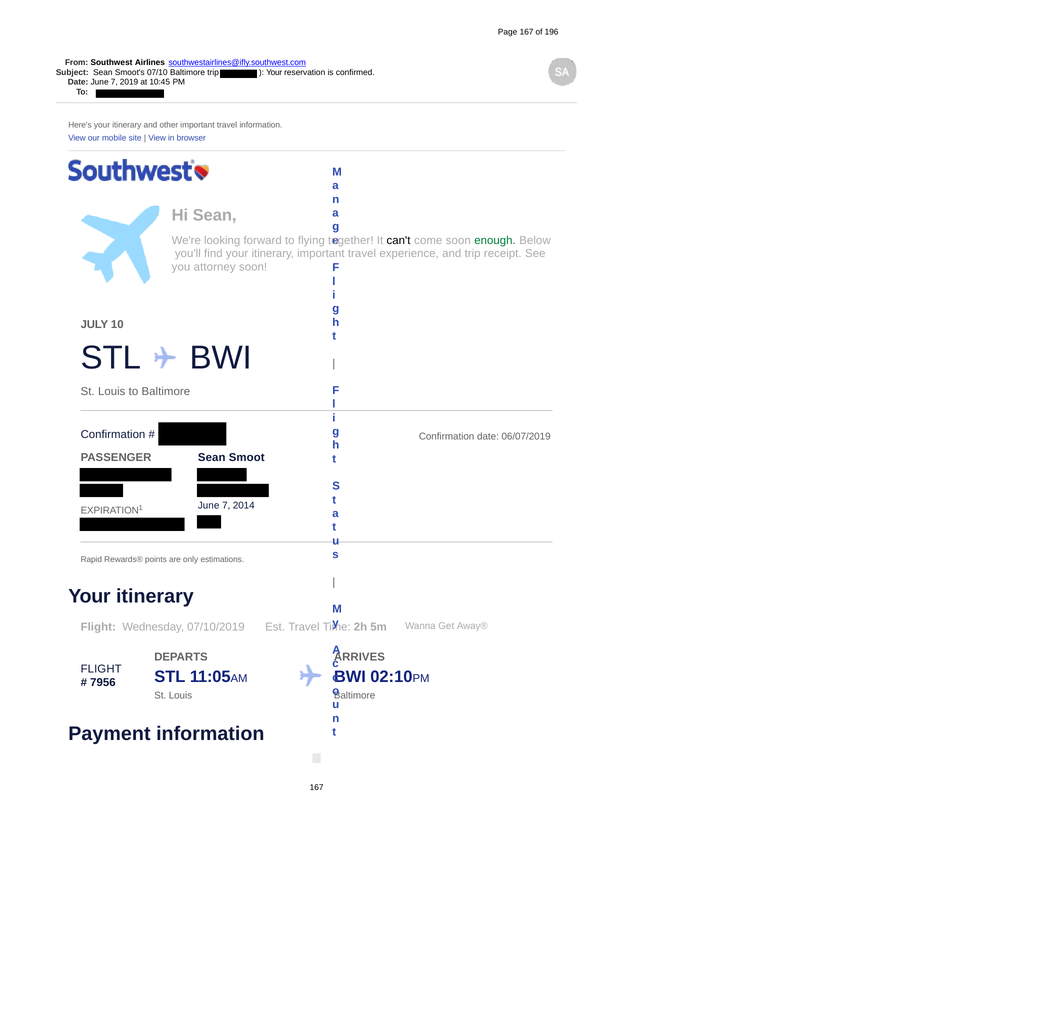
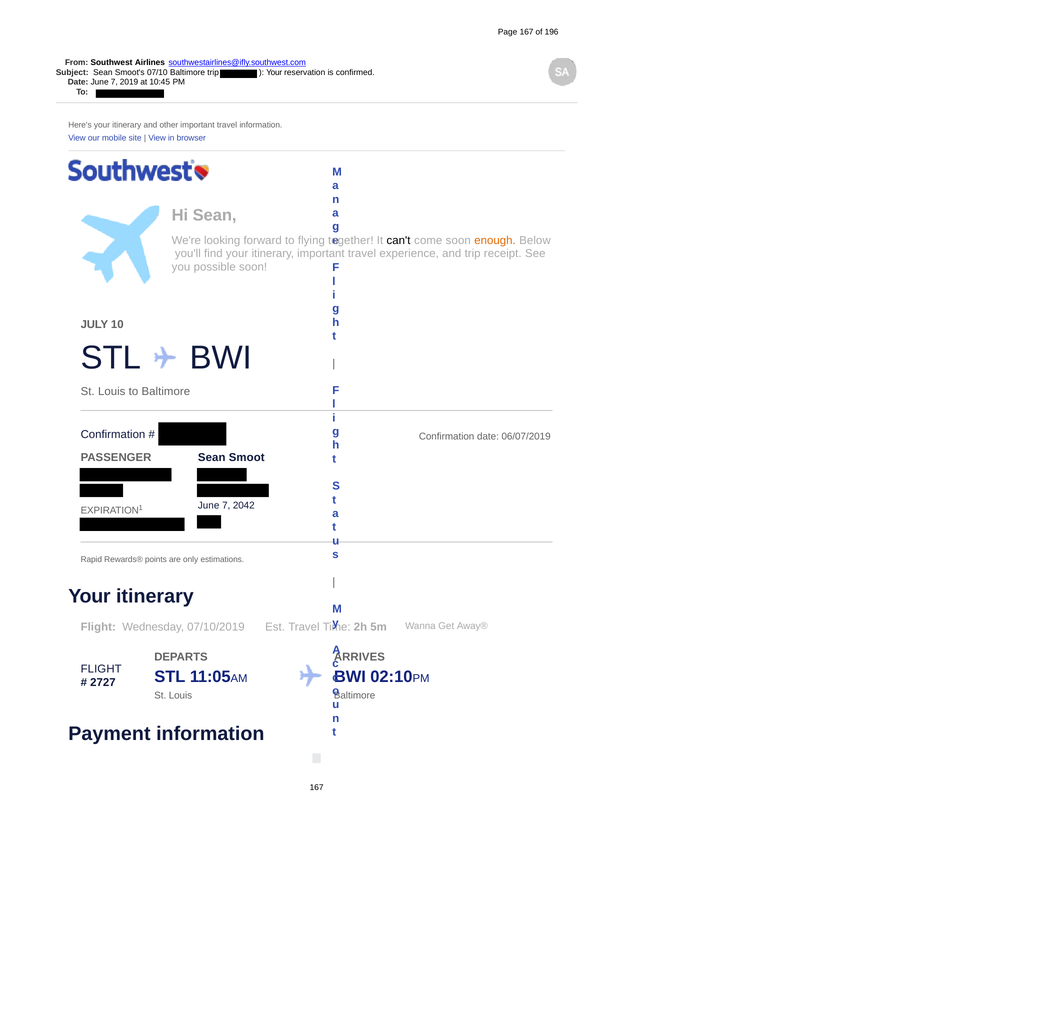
enough colour: green -> orange
attorney: attorney -> possible
2014: 2014 -> 2042
7956: 7956 -> 2727
